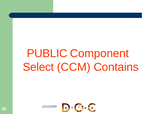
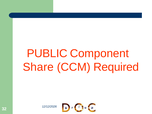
Select: Select -> Share
Contains: Contains -> Required
